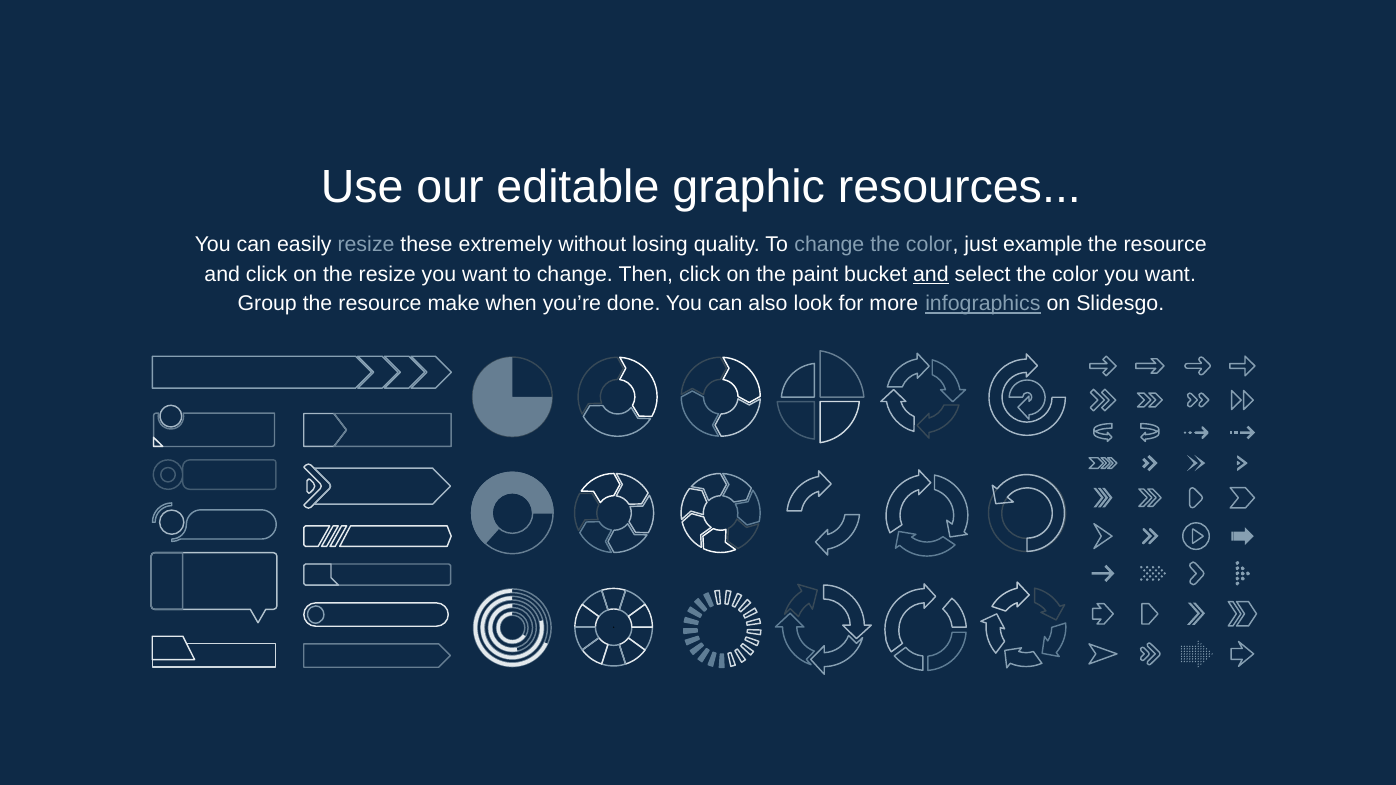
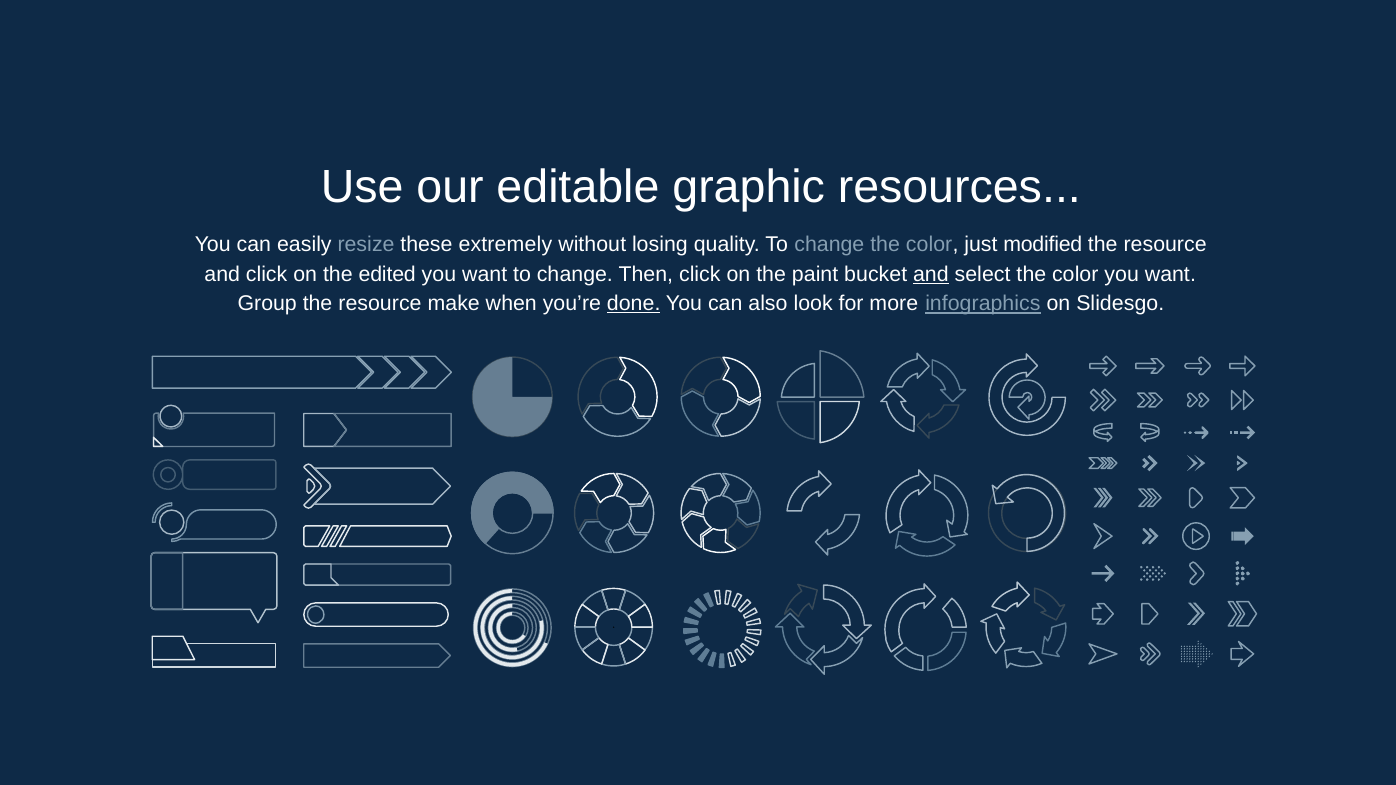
example: example -> modified
the resize: resize -> edited
done underline: none -> present
